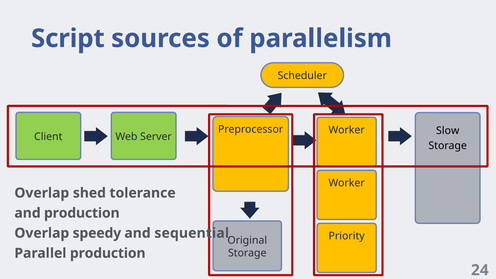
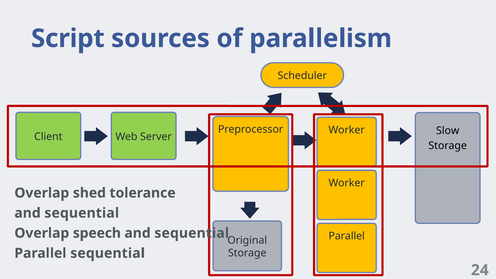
production at (82, 213): production -> sequential
speedy: speedy -> speech
Priority at (347, 236): Priority -> Parallel
Parallel production: production -> sequential
